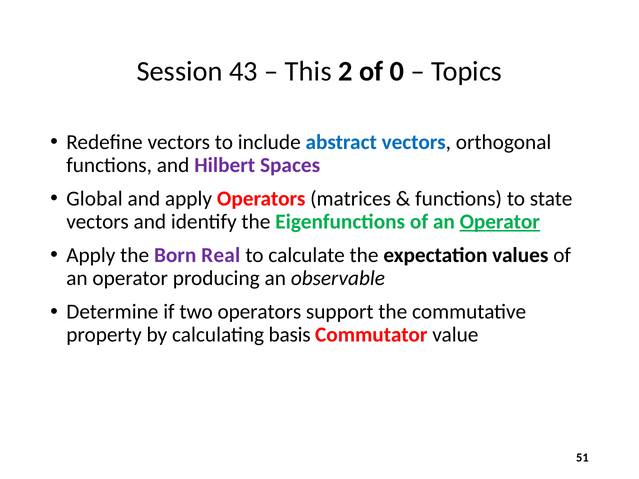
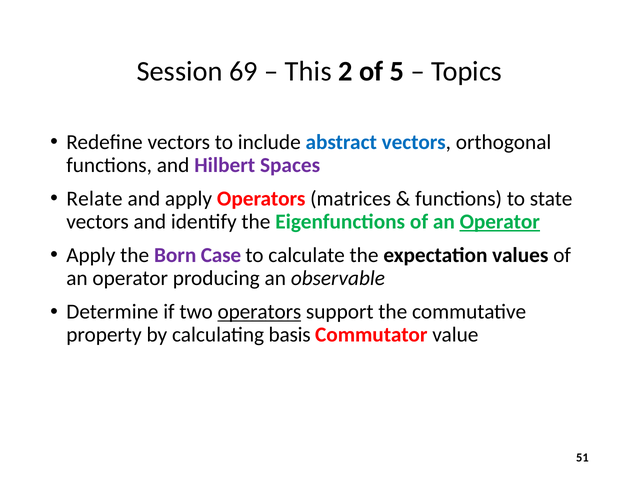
43: 43 -> 69
0: 0 -> 5
Global: Global -> Relate
Real: Real -> Case
operators at (259, 312) underline: none -> present
